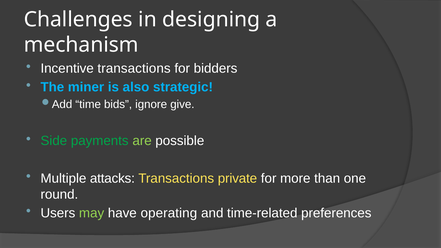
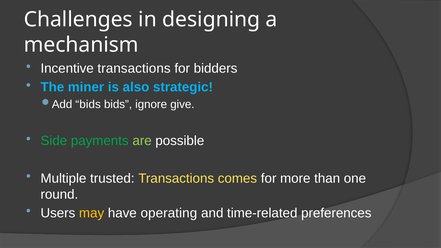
time at (88, 104): time -> bids
attacks: attacks -> trusted
private: private -> comes
may colour: light green -> yellow
